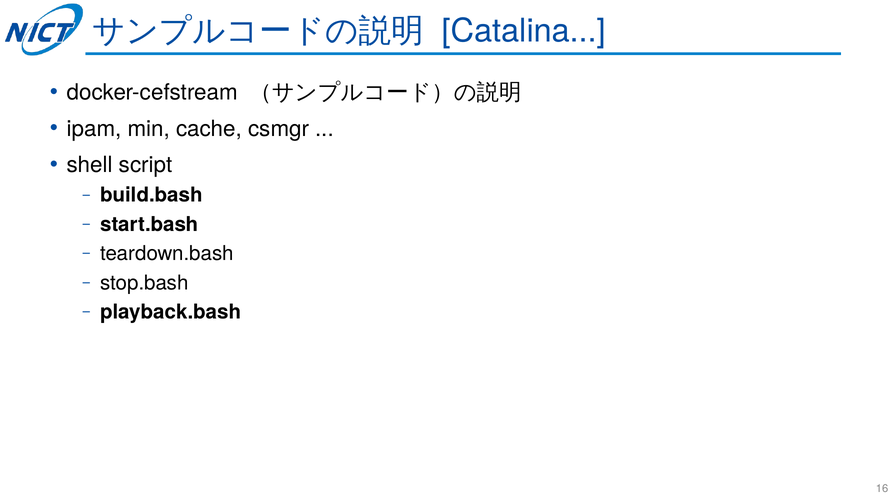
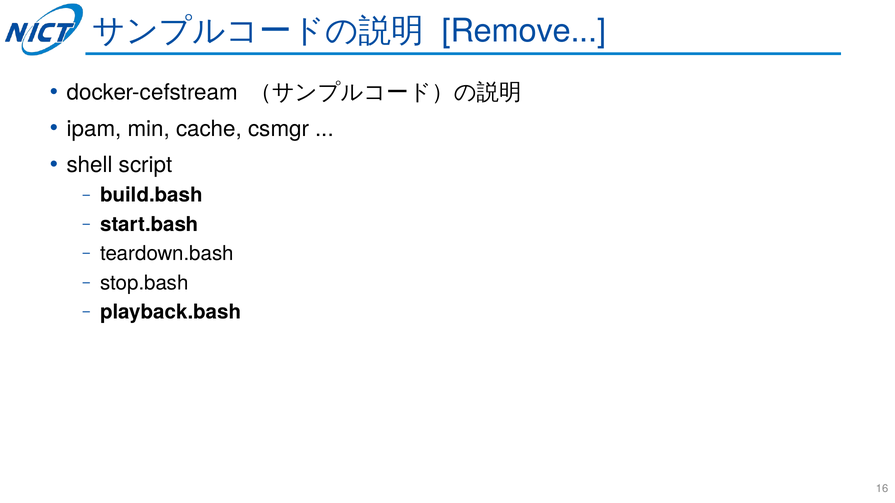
Catalina: Catalina -> Remove
